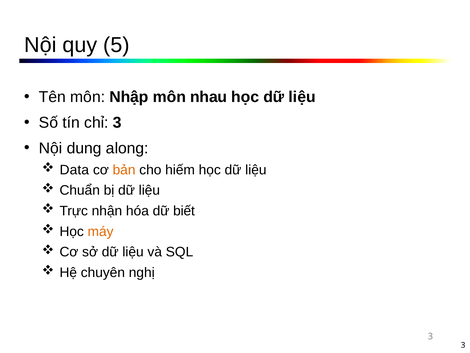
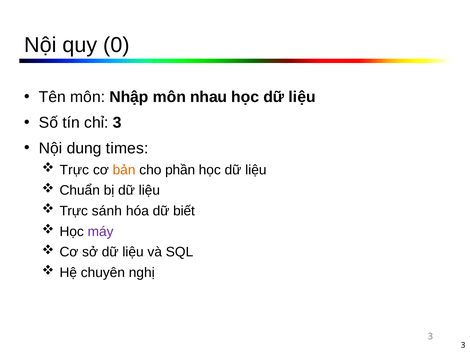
5: 5 -> 0
along: along -> times
Data at (74, 170): Data -> Trực
hiếm: hiếm -> phần
nhận: nhận -> sánh
máy colour: orange -> purple
